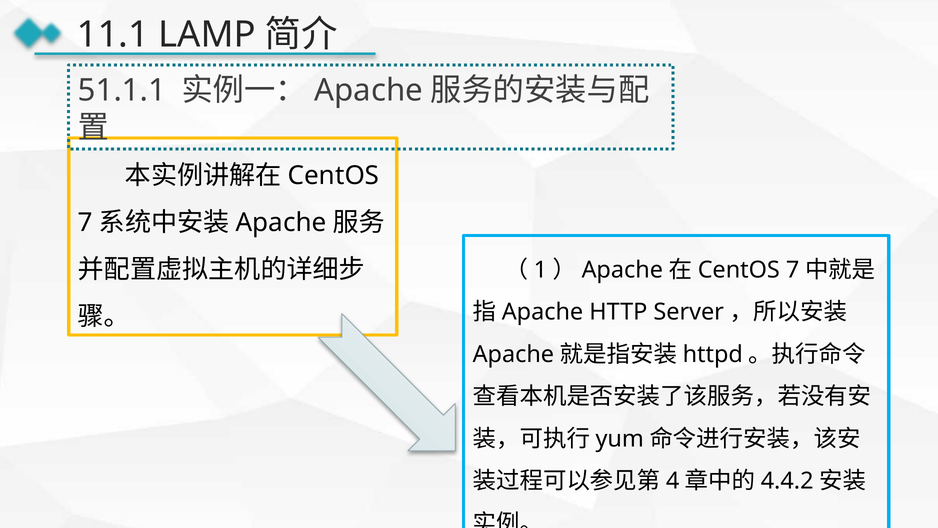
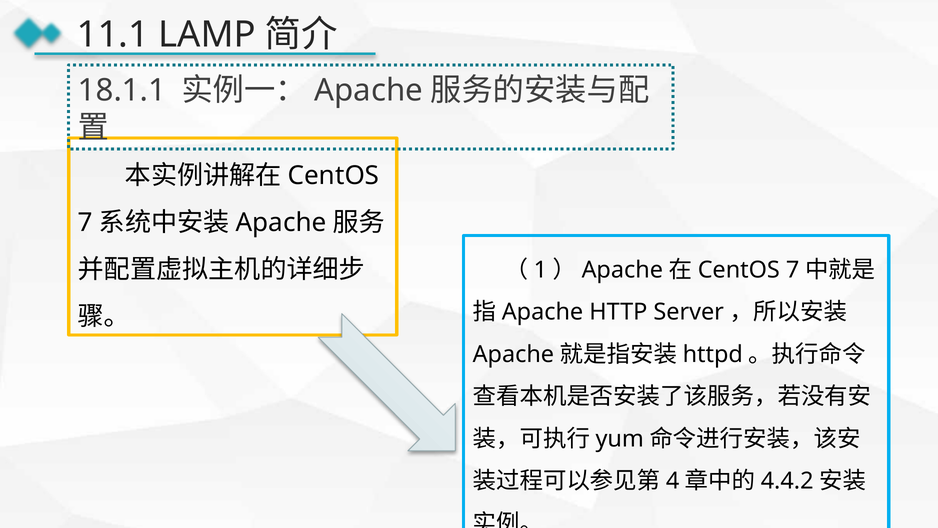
51.1.1: 51.1.1 -> 18.1.1
